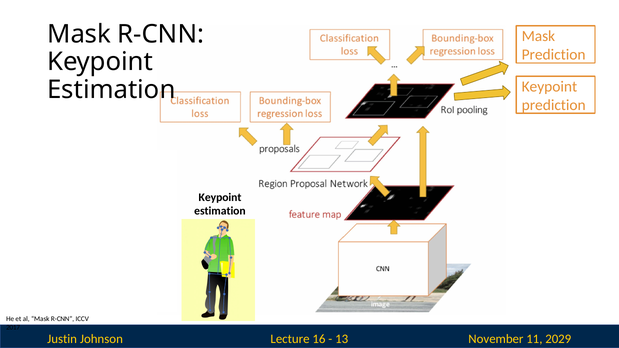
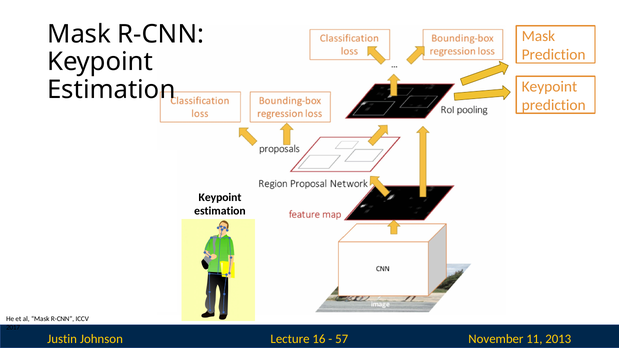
2029: 2029 -> 2013
13: 13 -> 57
